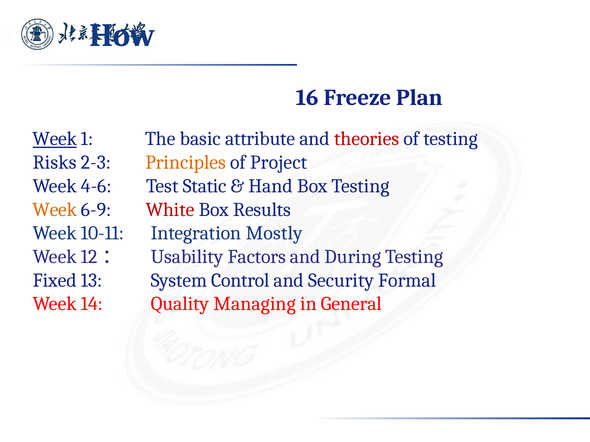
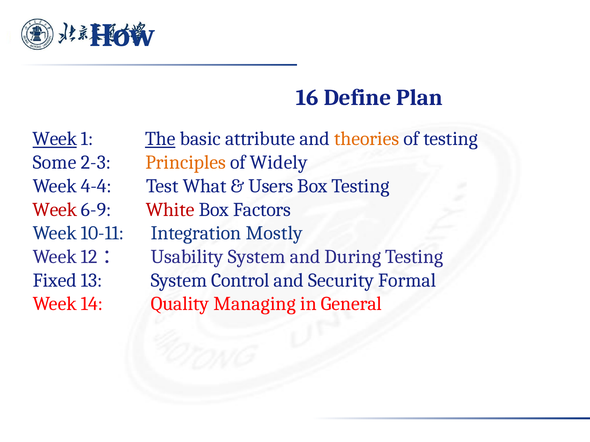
Freeze: Freeze -> Define
The underline: none -> present
theories colour: red -> orange
Risks: Risks -> Some
Project: Project -> Widely
4-6: 4-6 -> 4-4
Static: Static -> What
Hand: Hand -> Users
Week at (55, 210) colour: orange -> red
Results: Results -> Factors
Usability Factors: Factors -> System
